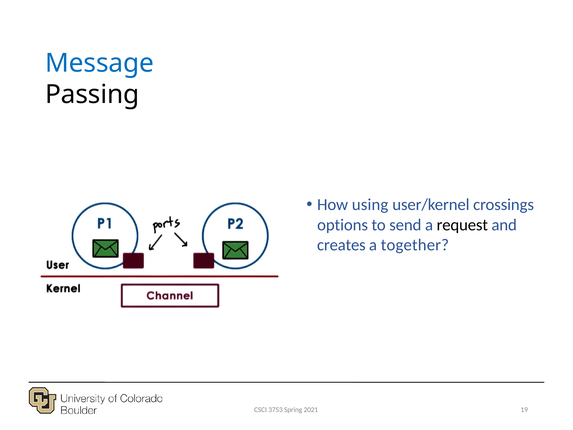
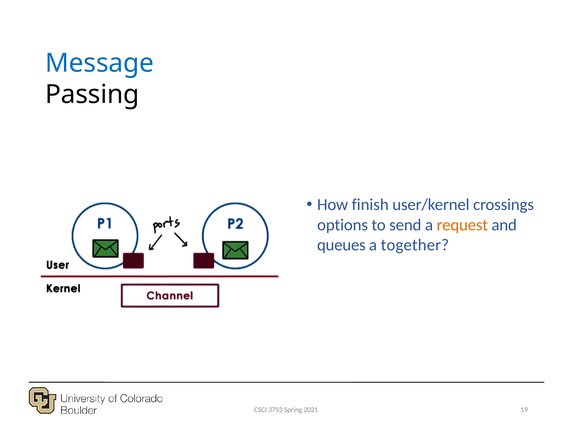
using: using -> finish
request colour: black -> orange
creates: creates -> queues
